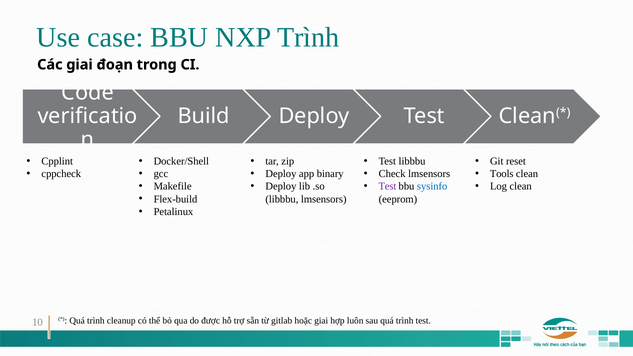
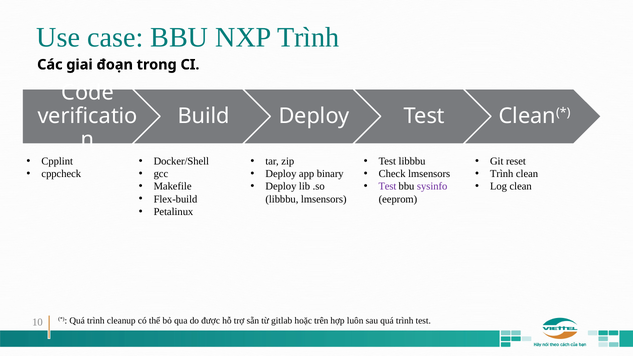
Tools at (502, 174): Tools -> Trình
sysinfo colour: blue -> purple
hoặc giai: giai -> trên
